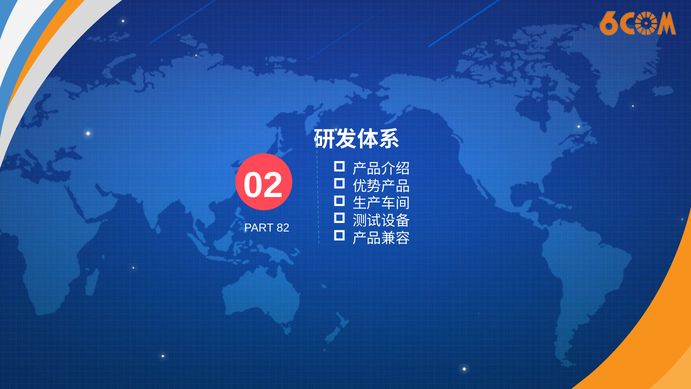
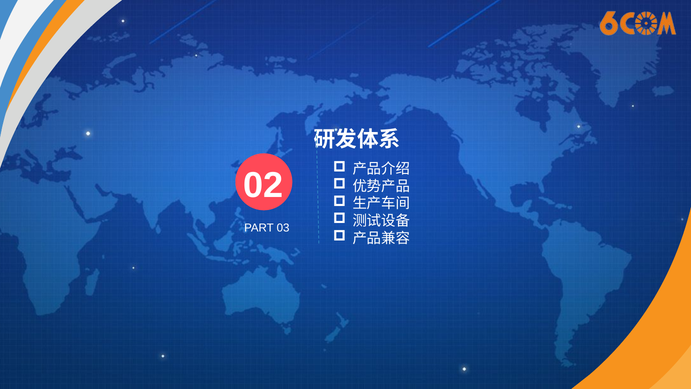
82: 82 -> 03
